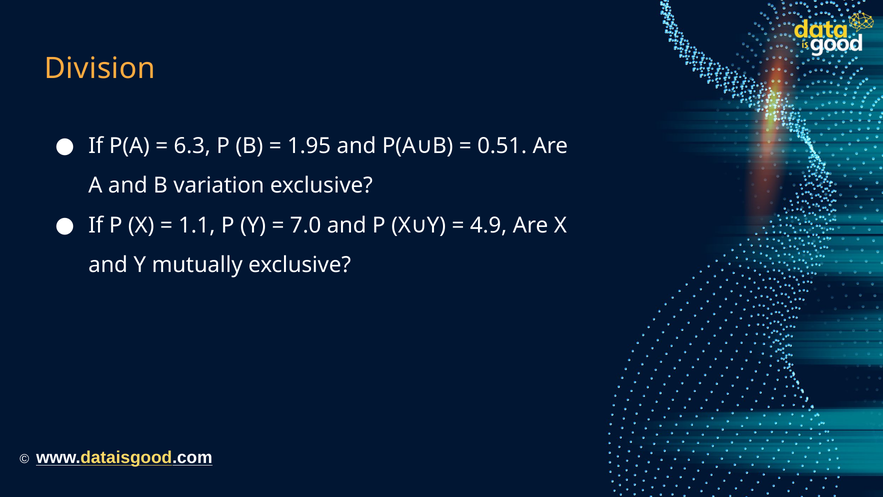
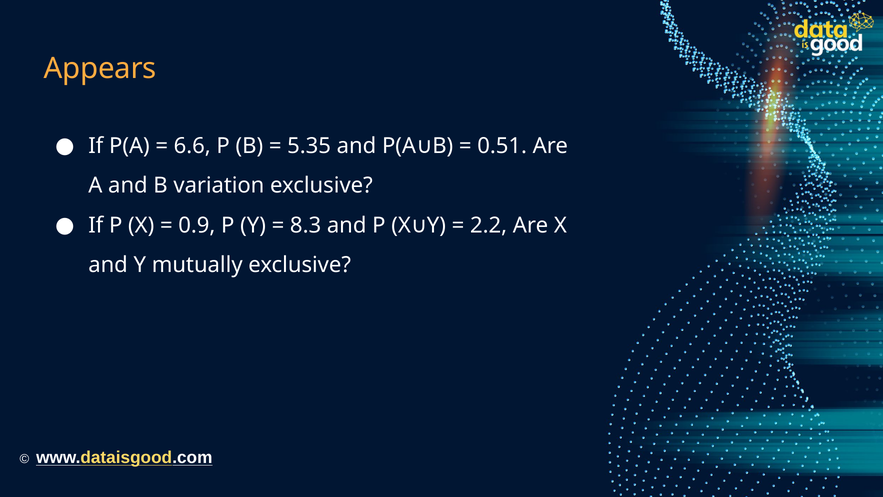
Division: Division -> Appears
6.3: 6.3 -> 6.6
1.95: 1.95 -> 5.35
1.1: 1.1 -> 0.9
7.0: 7.0 -> 8.3
4.9: 4.9 -> 2.2
